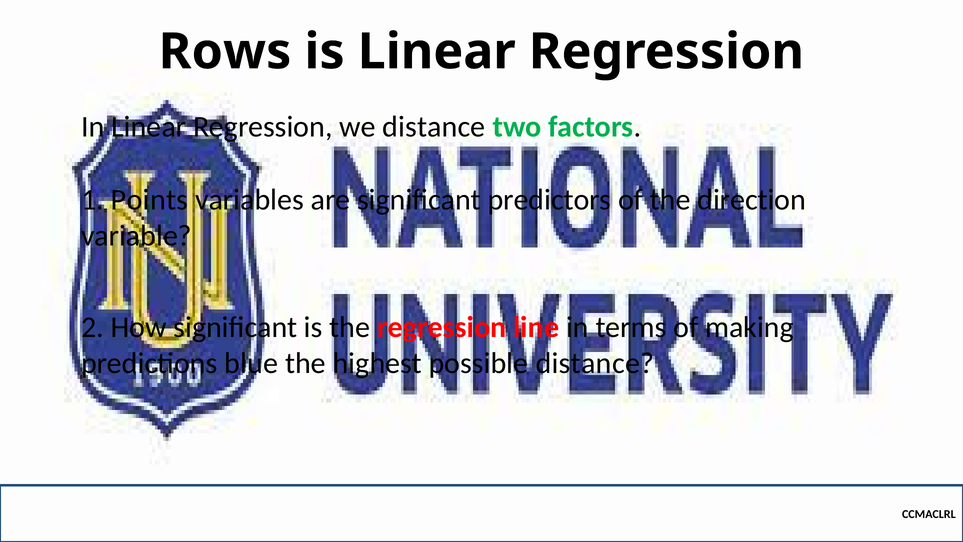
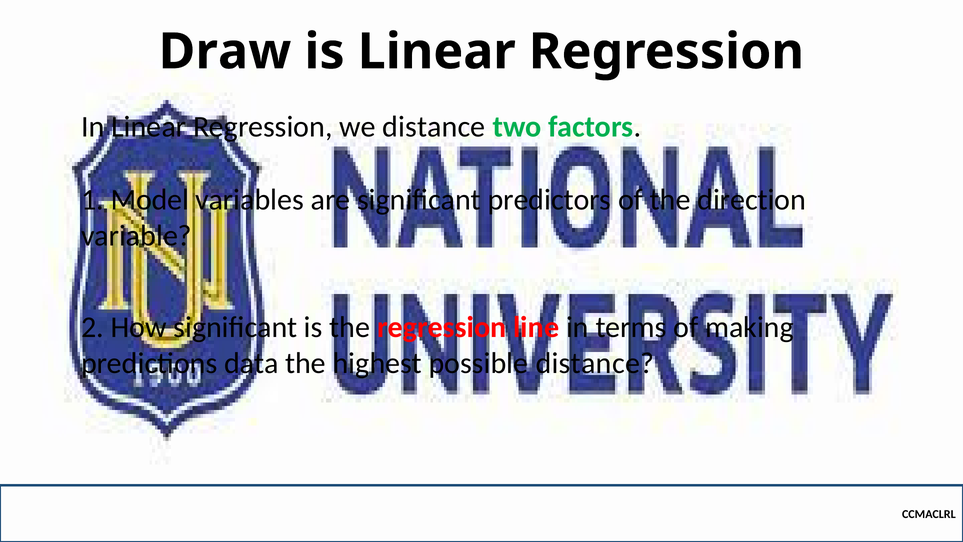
Rows: Rows -> Draw
Points: Points -> Model
blue: blue -> data
